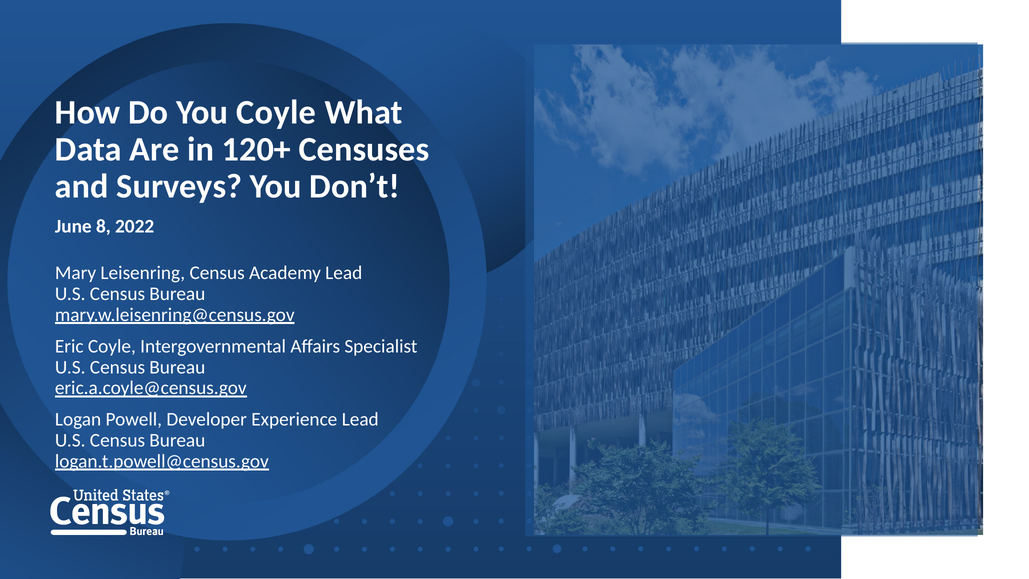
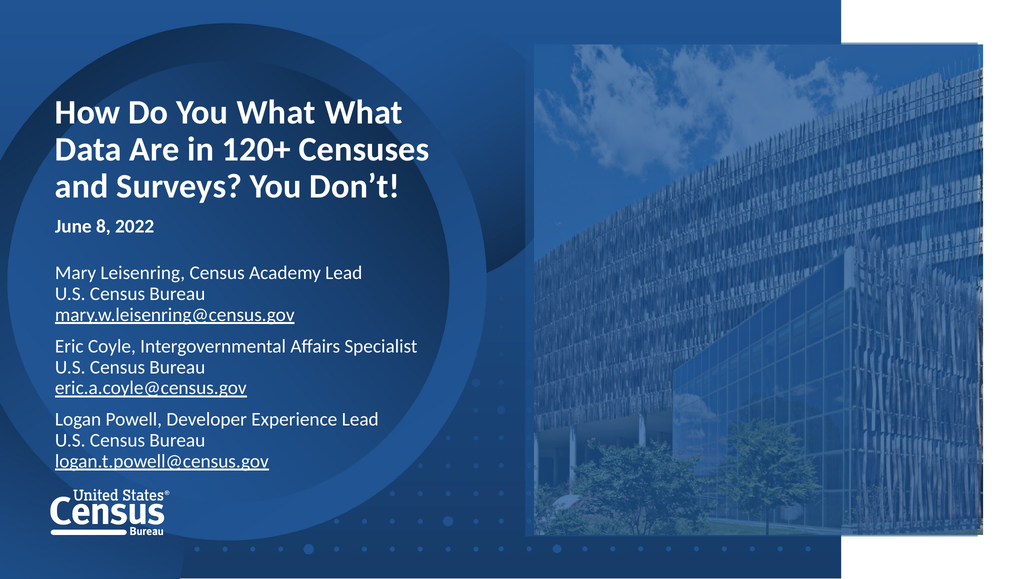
You Coyle: Coyle -> What
